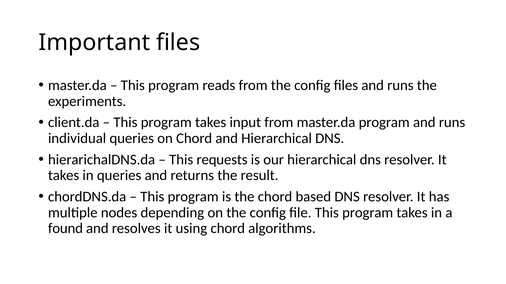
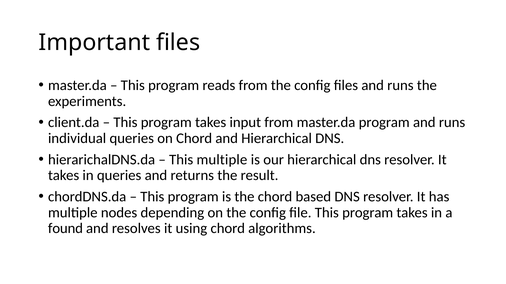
This requests: requests -> multiple
